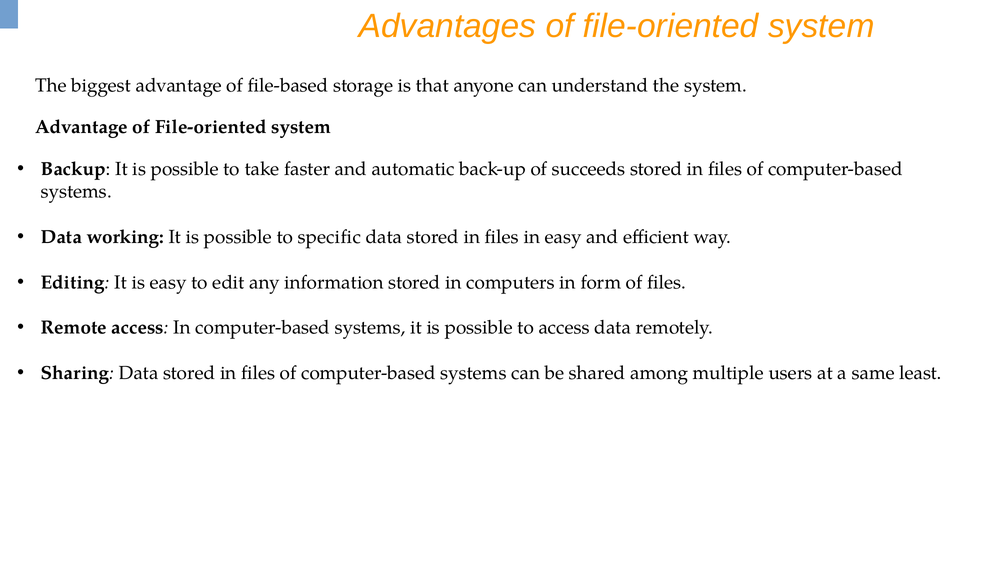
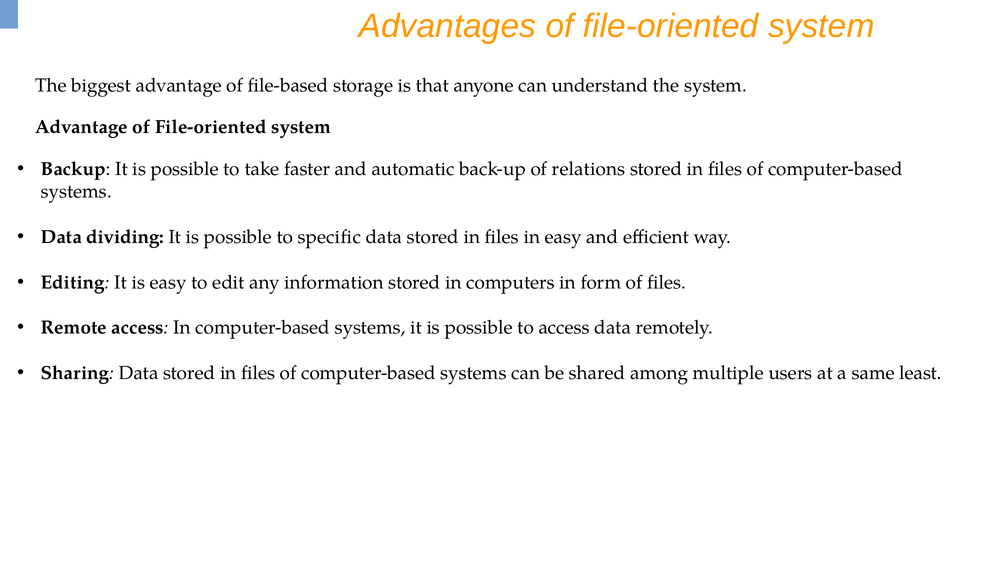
succeeds: succeeds -> relations
working: working -> dividing
